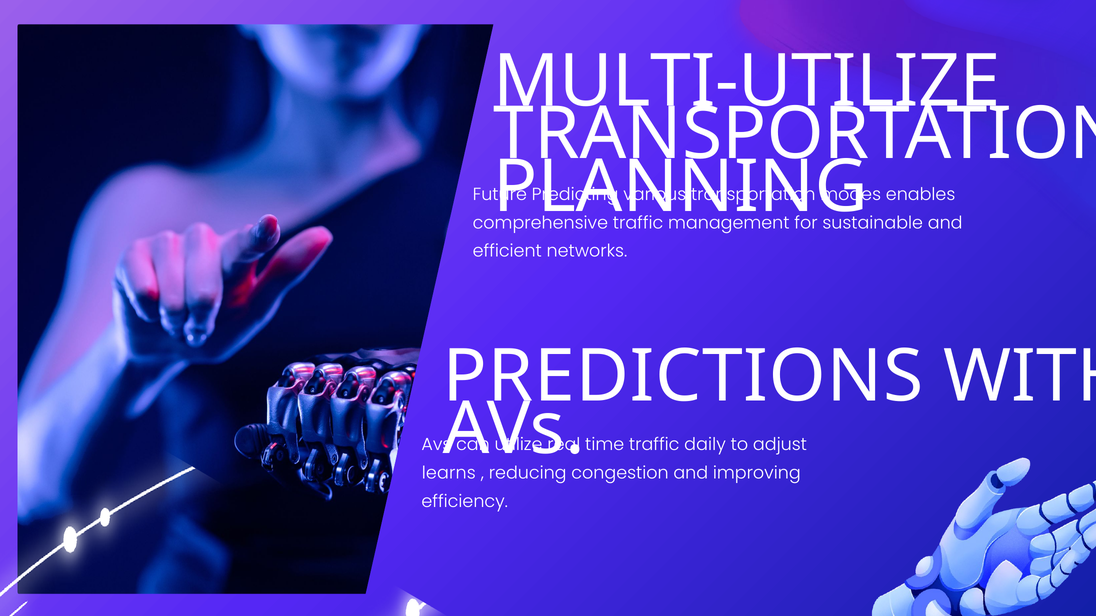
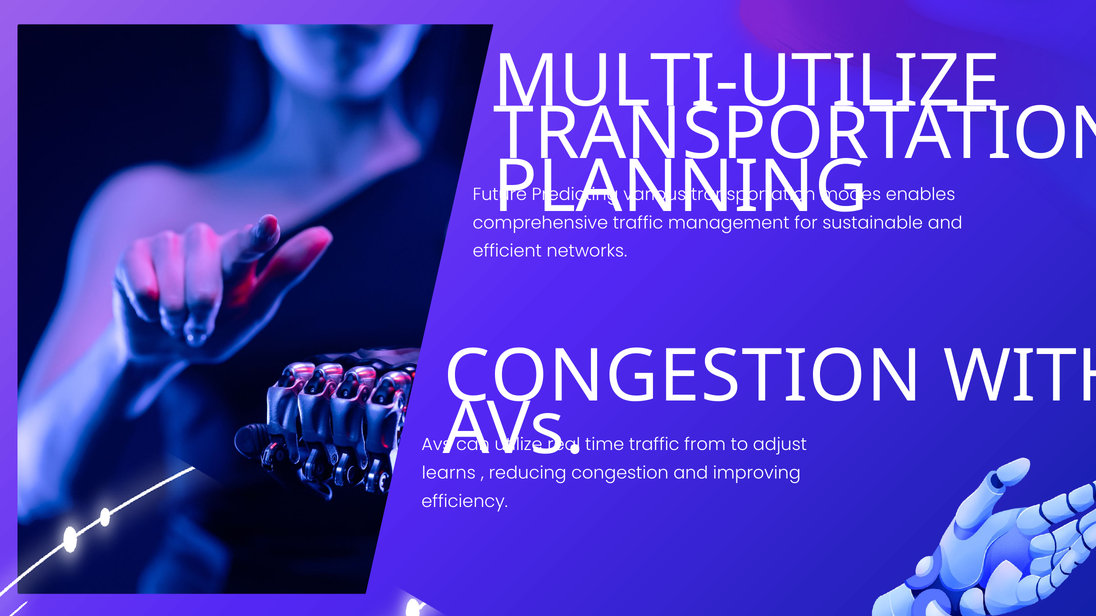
PREDICTIONS at (683, 377): PREDICTIONS -> CONGESTION
daily: daily -> from
